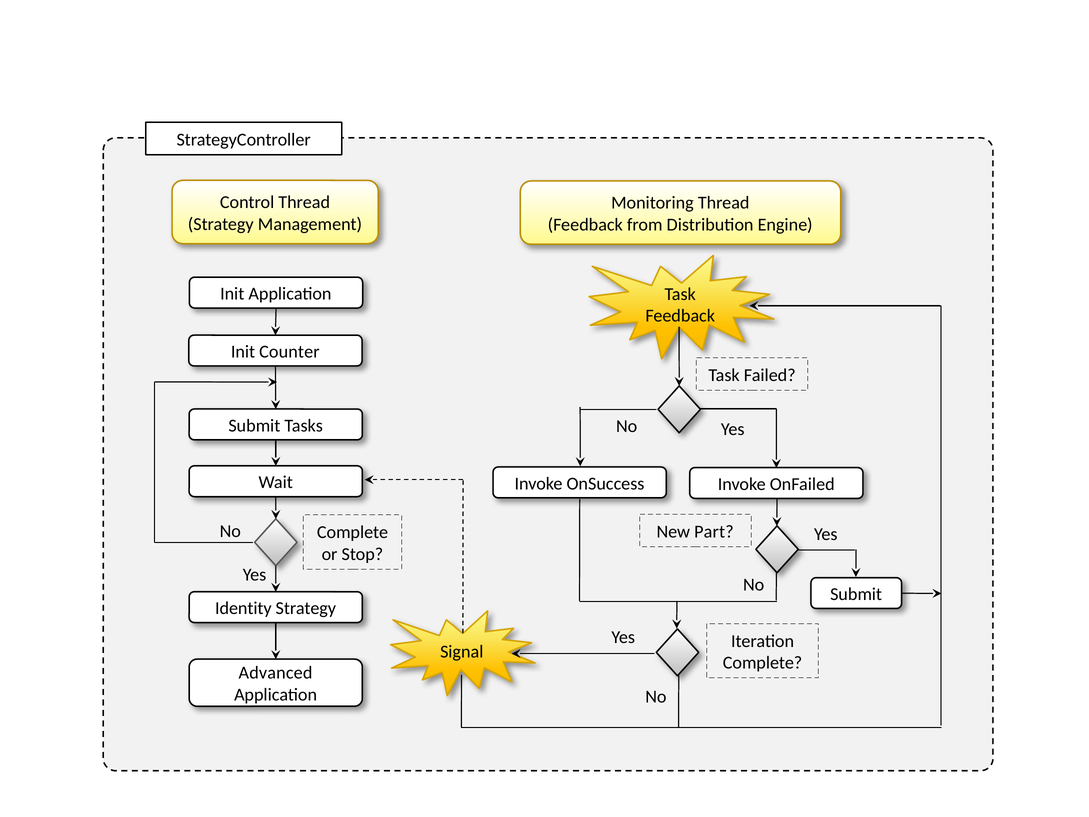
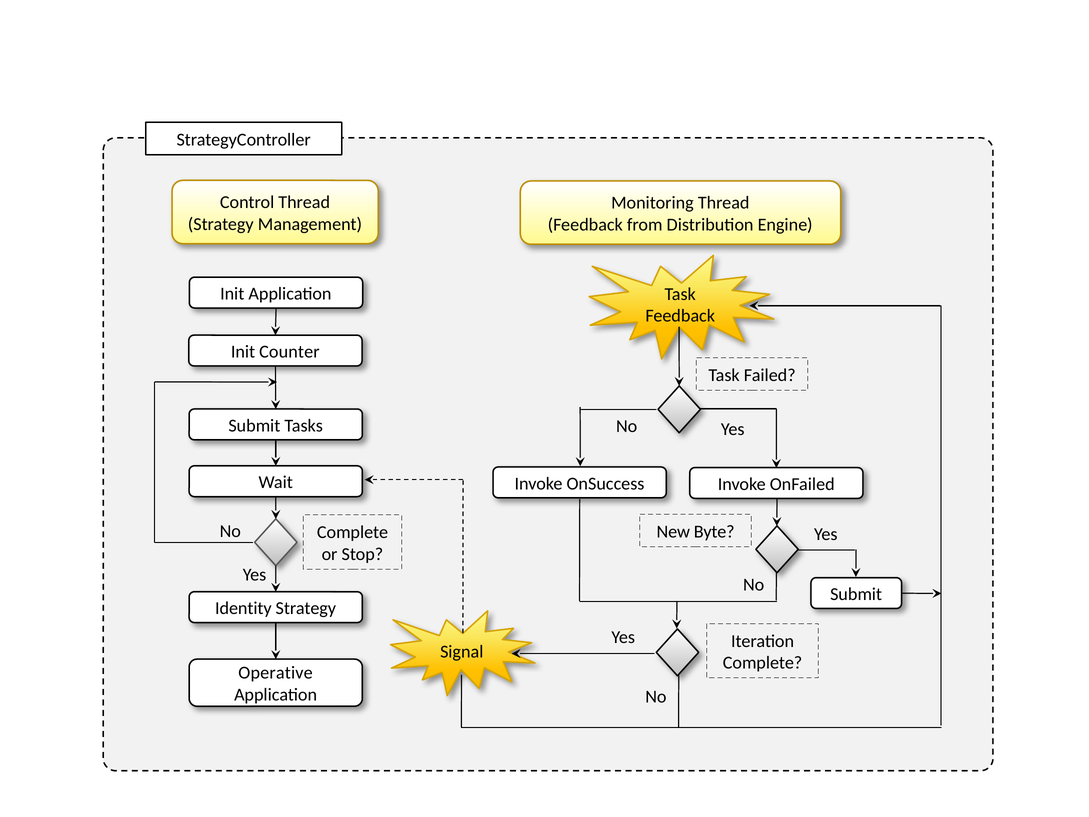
Part: Part -> Byte
Advanced: Advanced -> Operative
